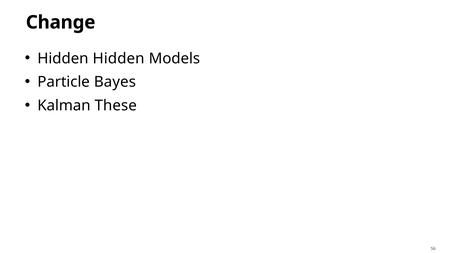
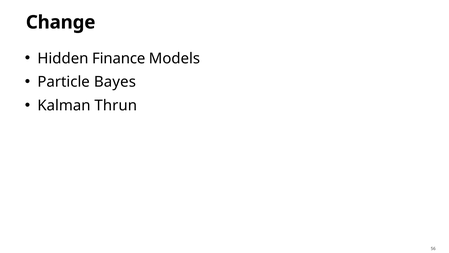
Hidden Hidden: Hidden -> Finance
These: These -> Thrun
